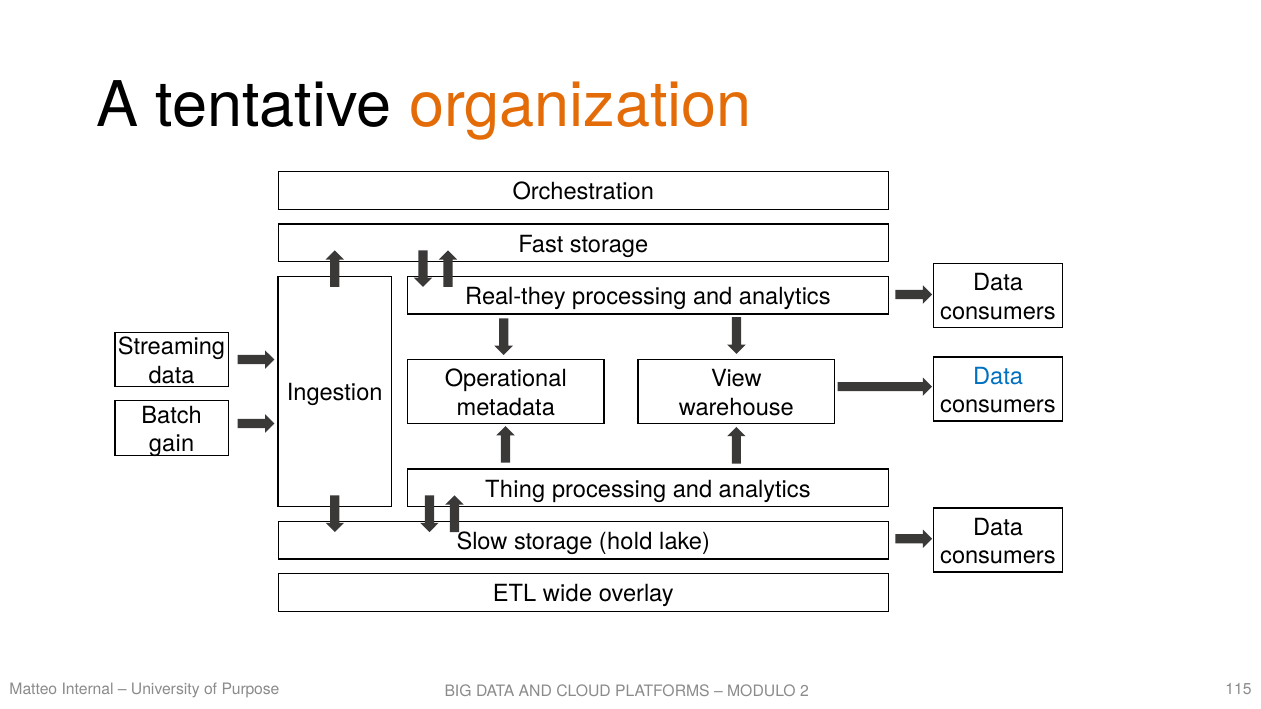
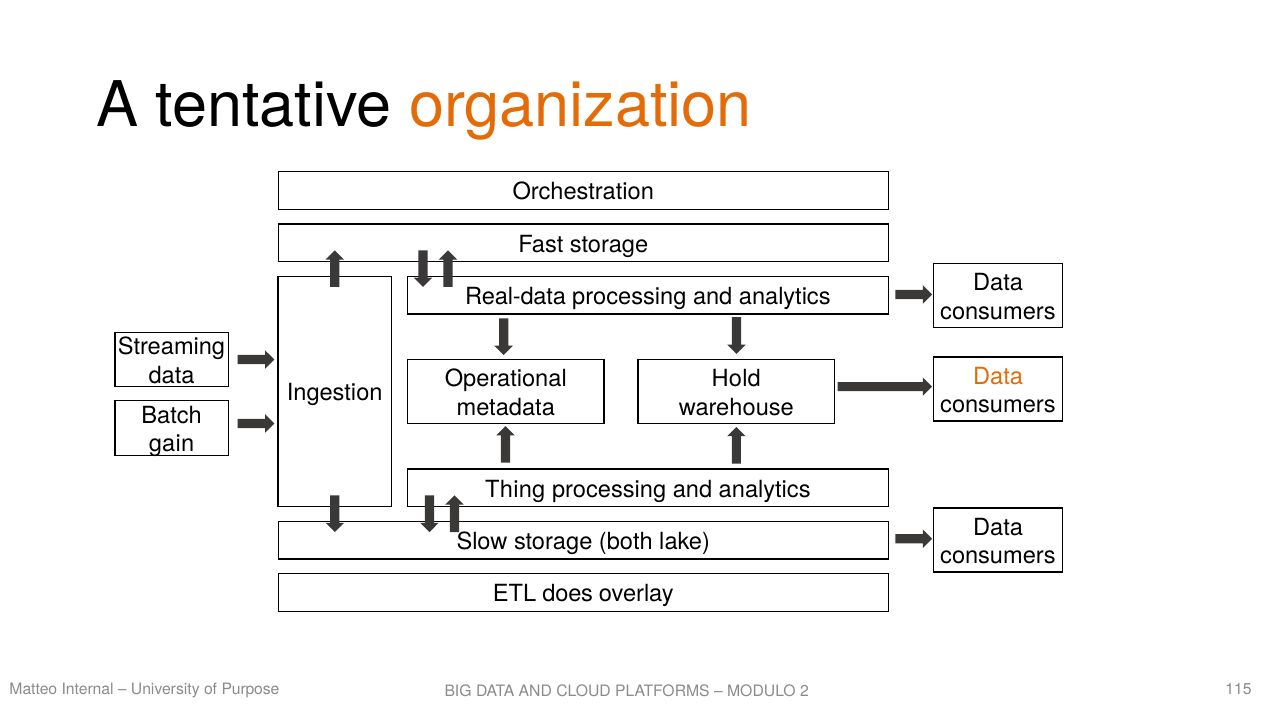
Real-they: Real-they -> Real-data
Data at (998, 377) colour: blue -> orange
View: View -> Hold
hold: hold -> both
wide: wide -> does
